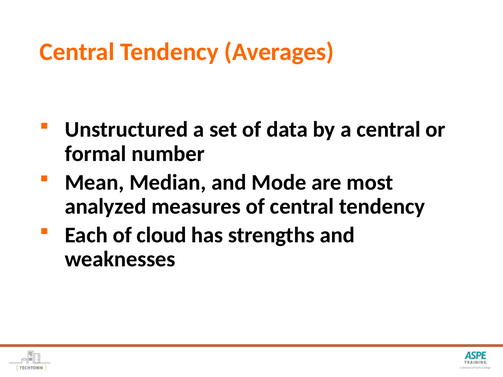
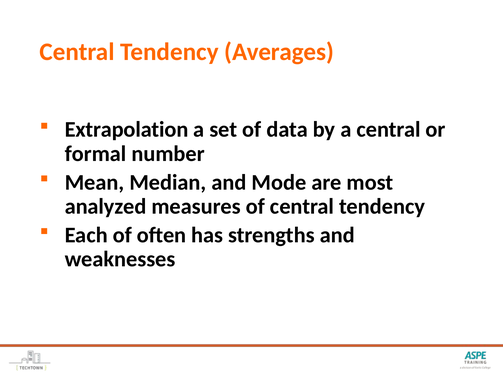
Unstructured: Unstructured -> Extrapolation
cloud: cloud -> often
